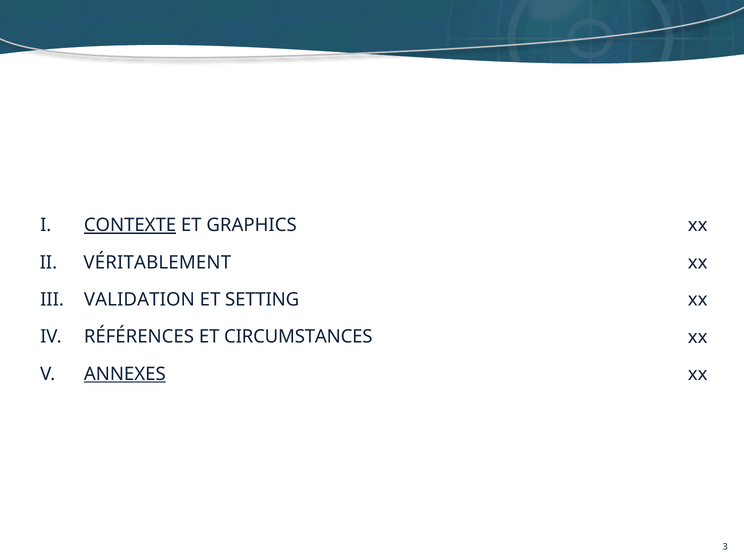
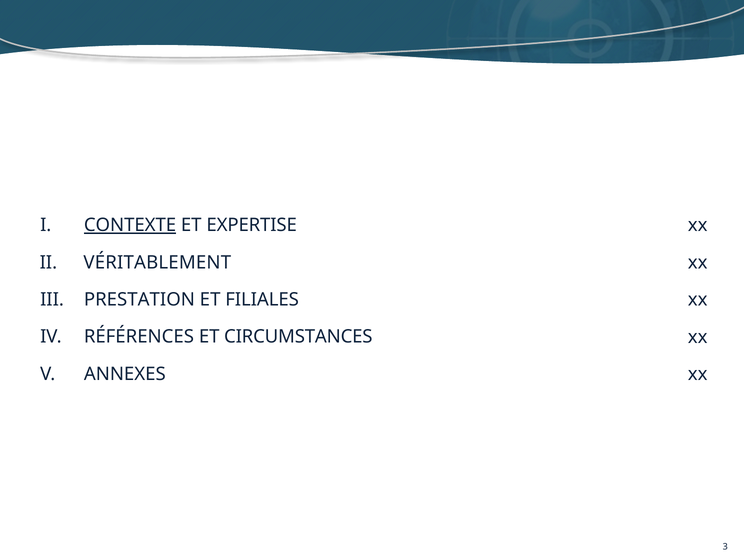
GRAPHICS: GRAPHICS -> EXPERTISE
VALIDATION: VALIDATION -> PRESTATION
SETTING: SETTING -> FILIALES
ANNEXES underline: present -> none
